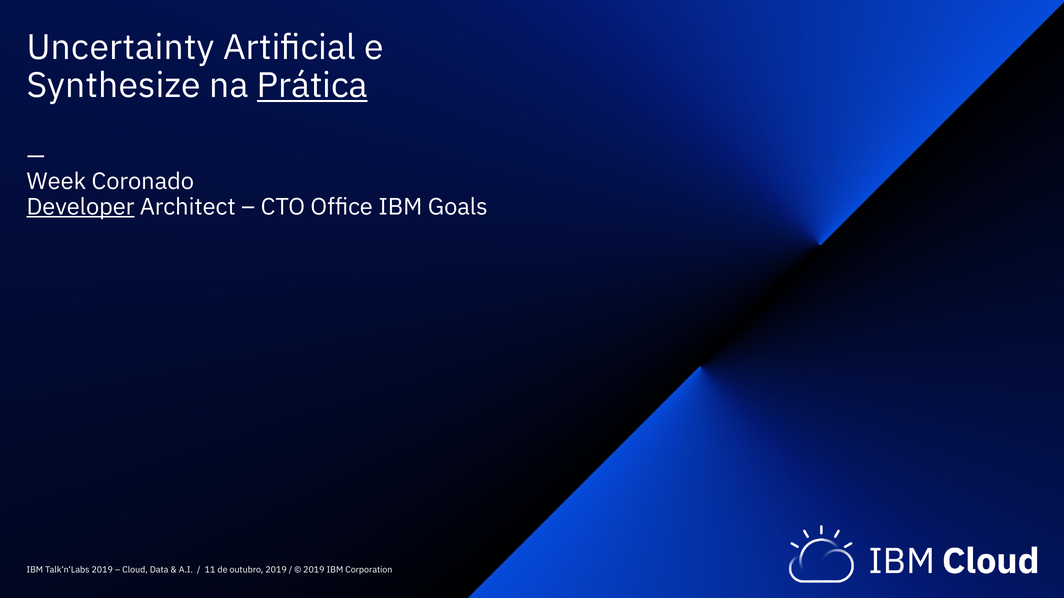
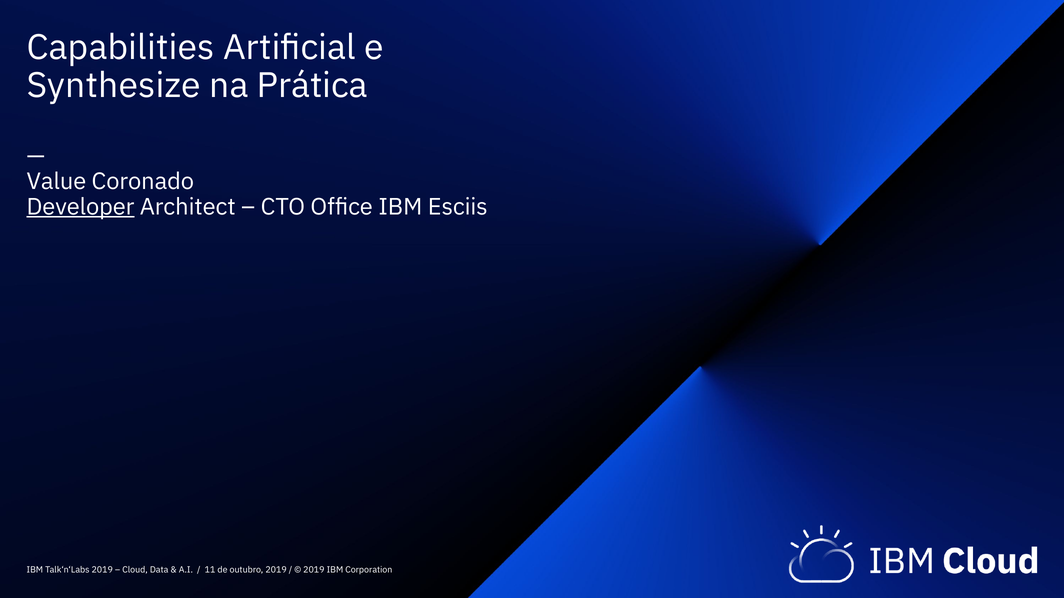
Uncertainty: Uncertainty -> Capabilities
Prática underline: present -> none
Week: Week -> Value
Goals: Goals -> Esciis
